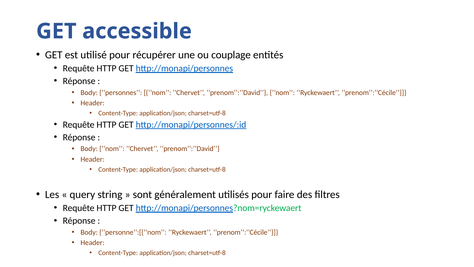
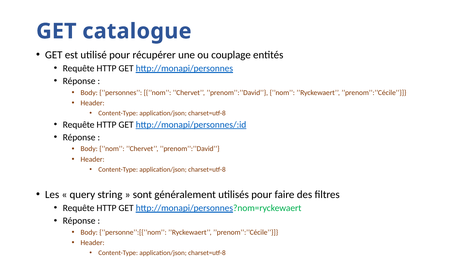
accessible: accessible -> catalogue
